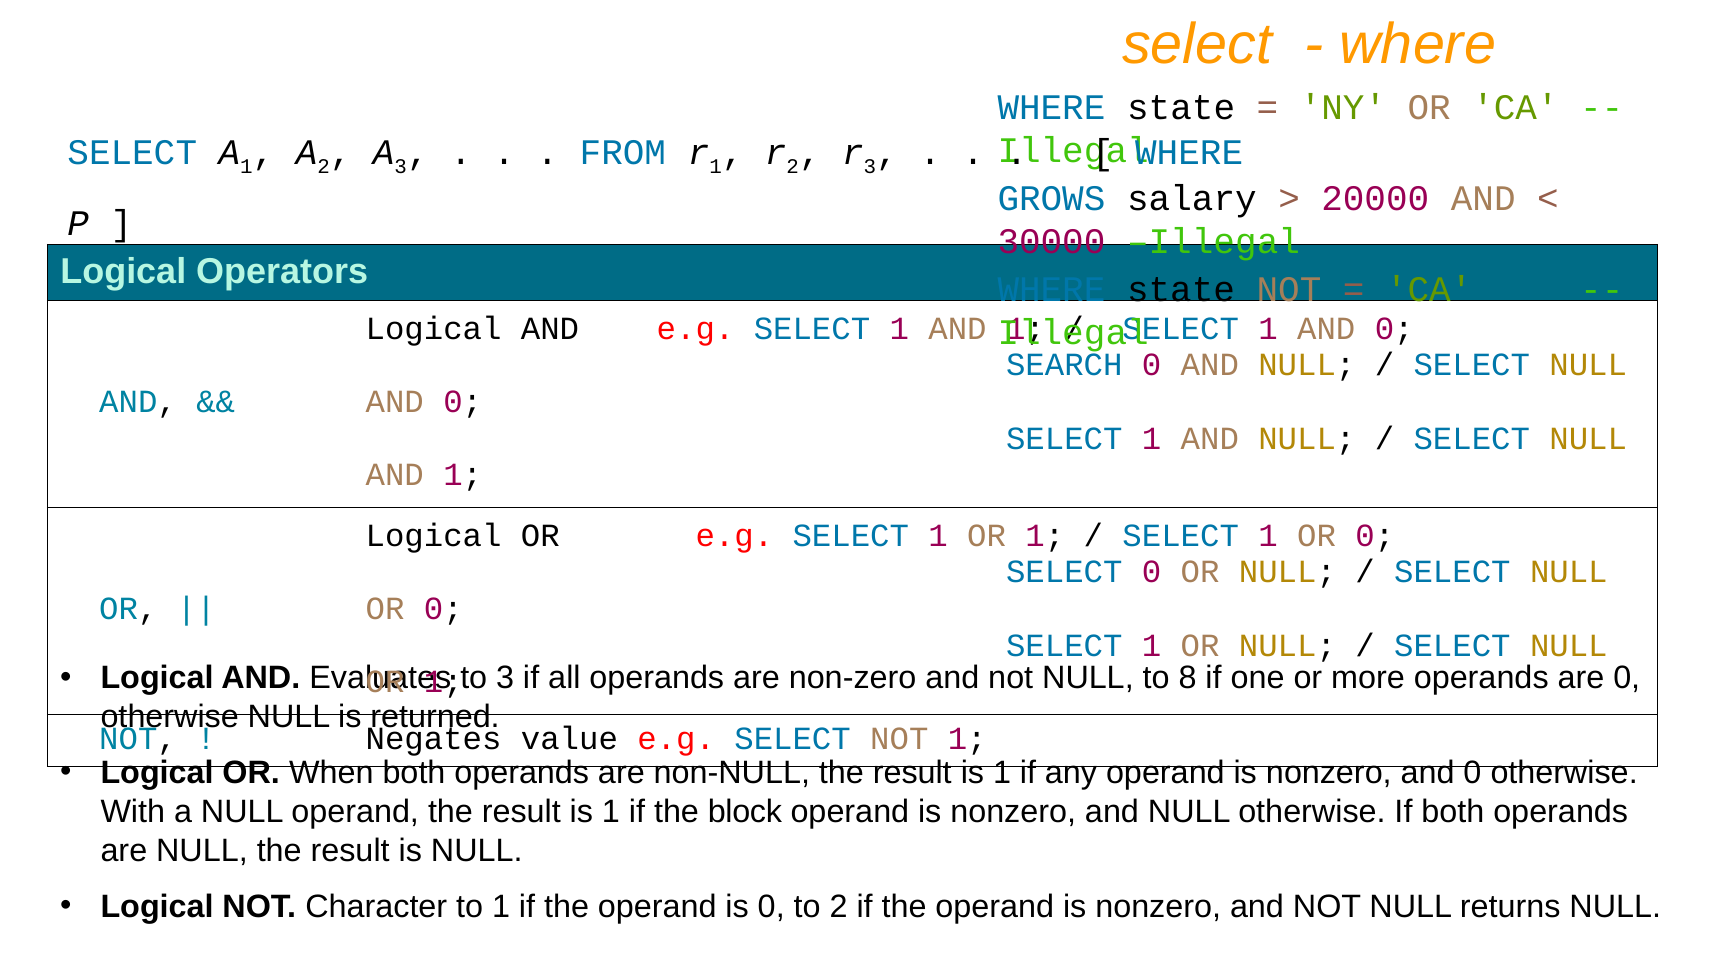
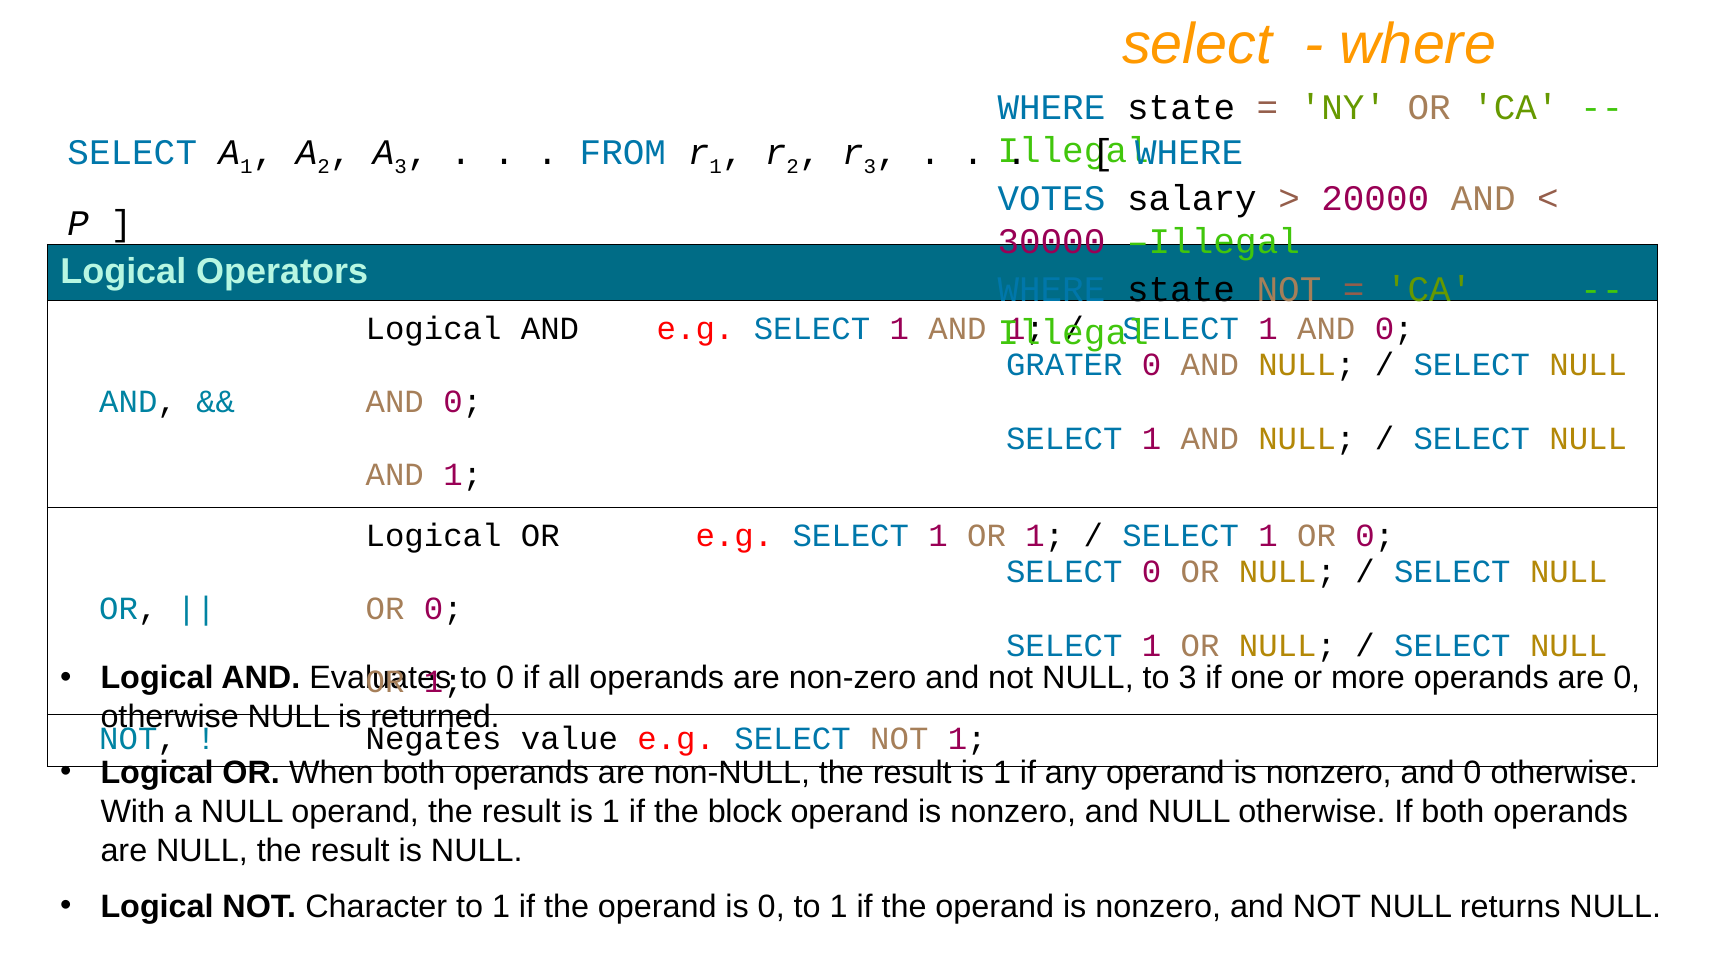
GROWS: GROWS -> VOTES
SEARCH: SEARCH -> GRATER
to 3: 3 -> 0
to 8: 8 -> 3
0 to 2: 2 -> 1
